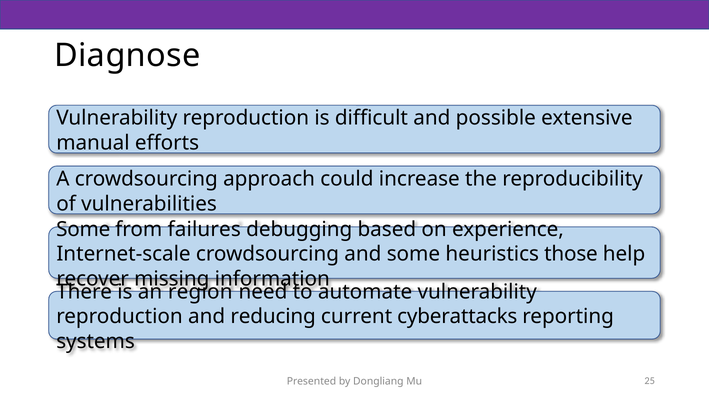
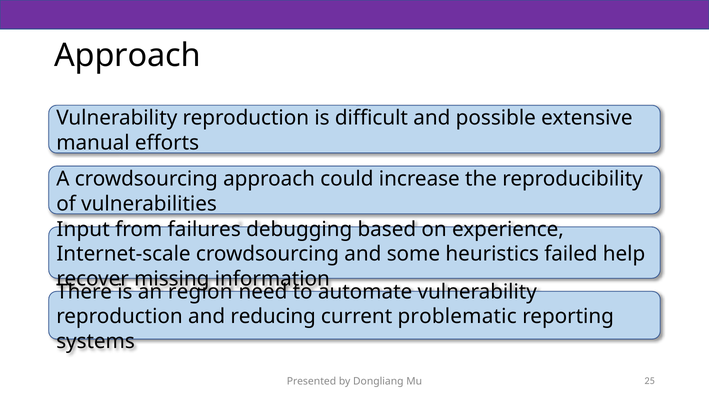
Diagnose at (127, 56): Diagnose -> Approach
Some at (83, 229): Some -> Input
those: those -> failed
cyberattacks: cyberattacks -> problematic
